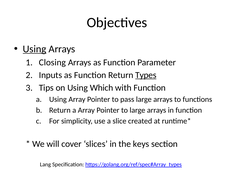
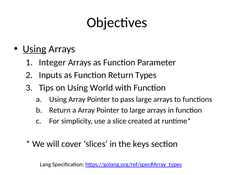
Closing: Closing -> Integer
Types underline: present -> none
Which: Which -> World
